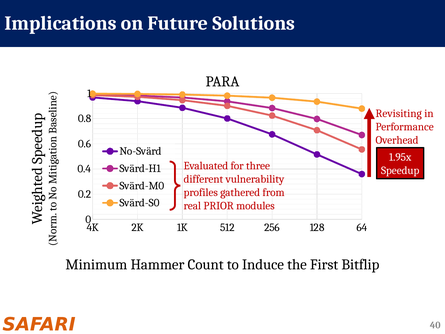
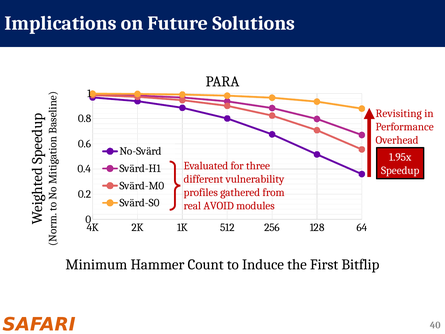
PRIOR: PRIOR -> AVOID
